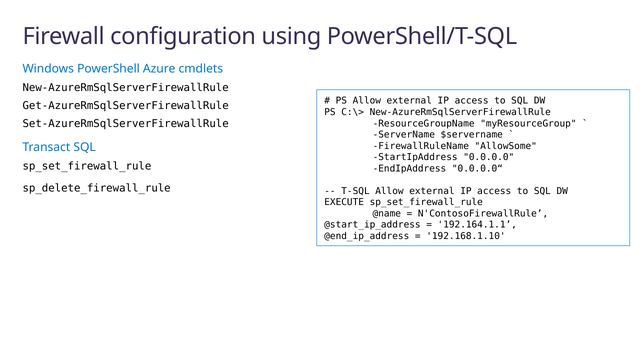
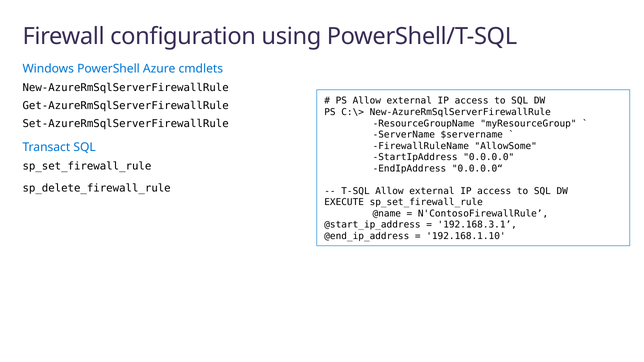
192.164.1.1: 192.164.1.1 -> 192.168.3.1
